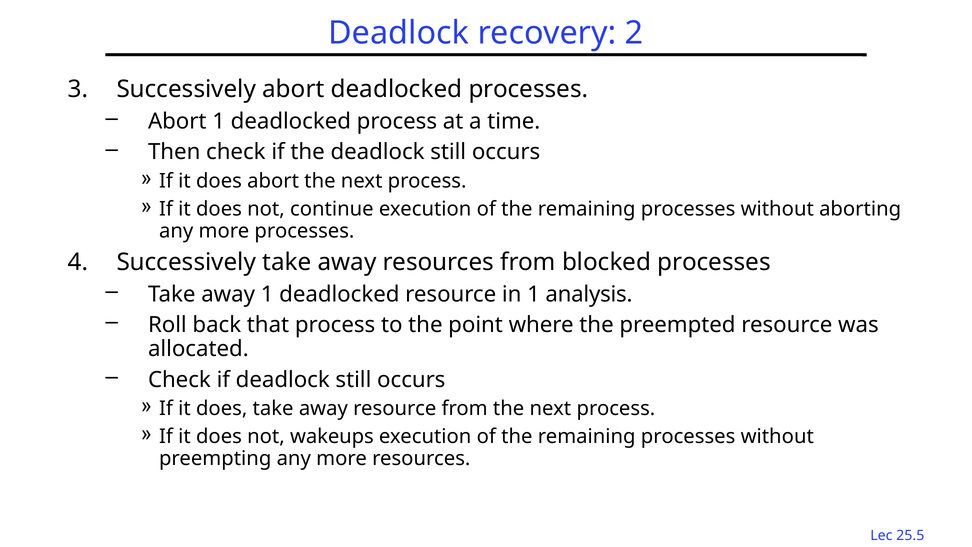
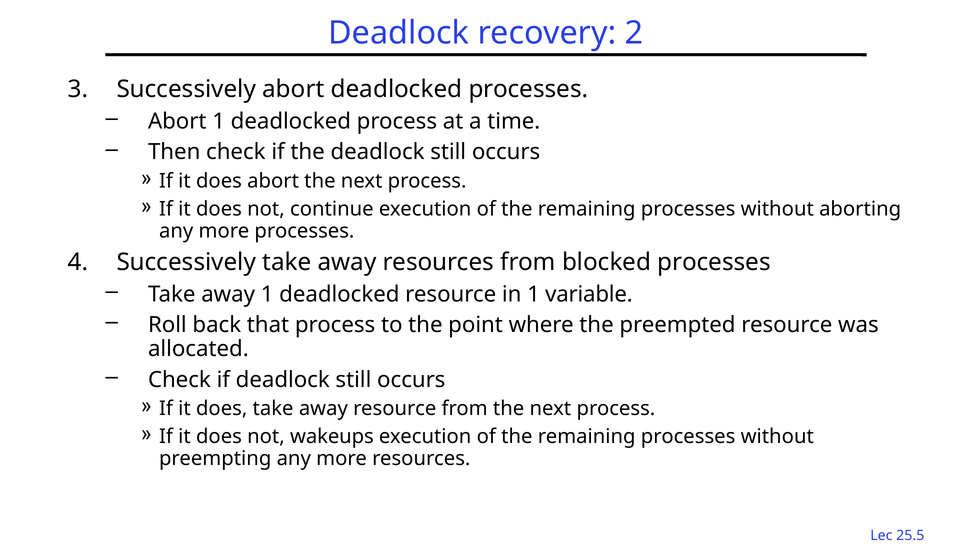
analysis: analysis -> variable
